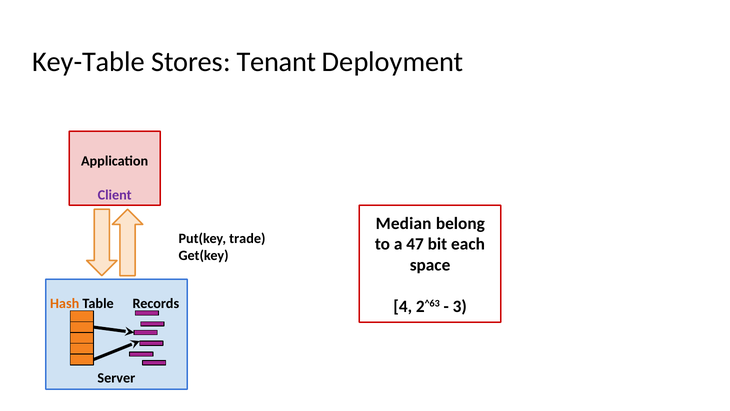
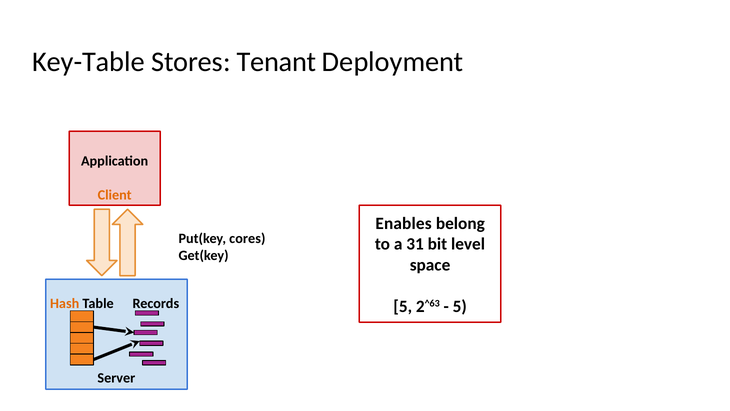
Client colour: purple -> orange
Median: Median -> Enables
trade: trade -> cores
47: 47 -> 31
each: each -> level
4 at (403, 306): 4 -> 5
3 at (460, 306): 3 -> 5
